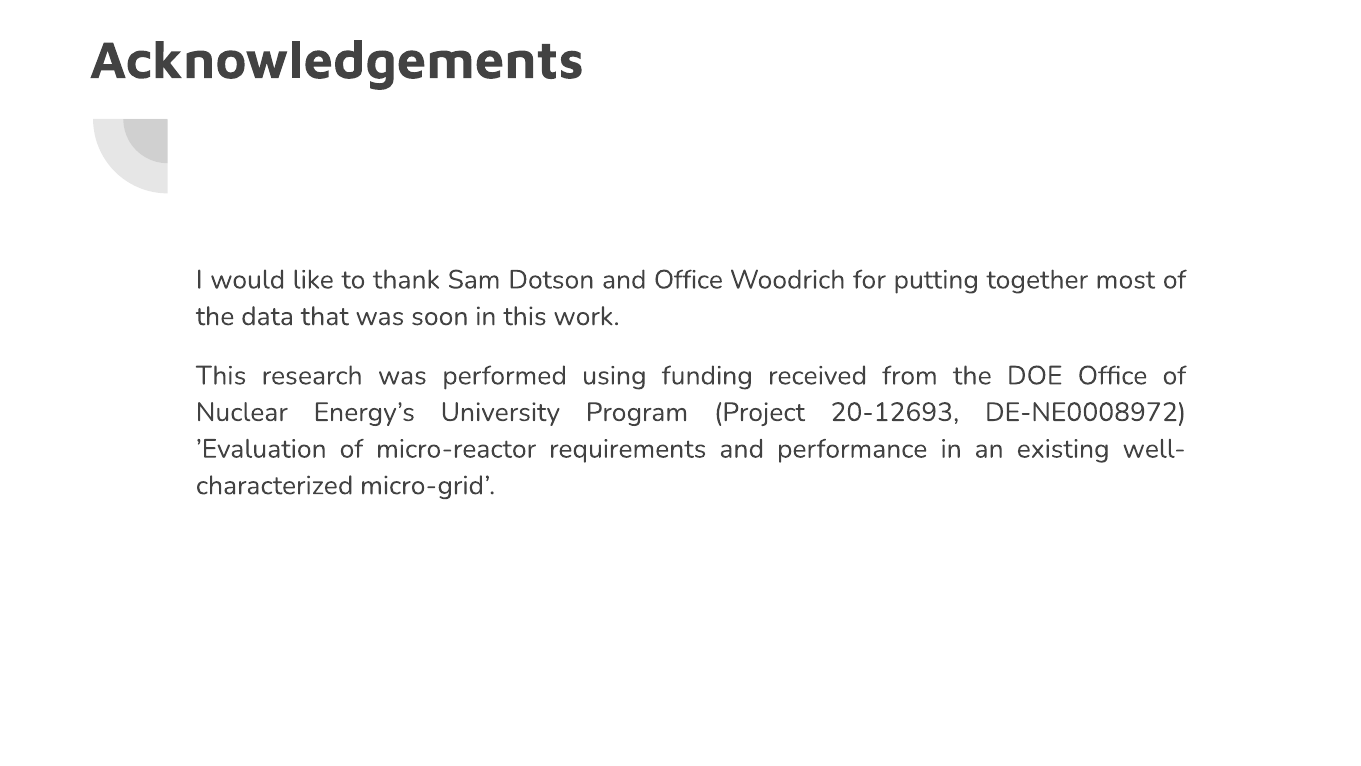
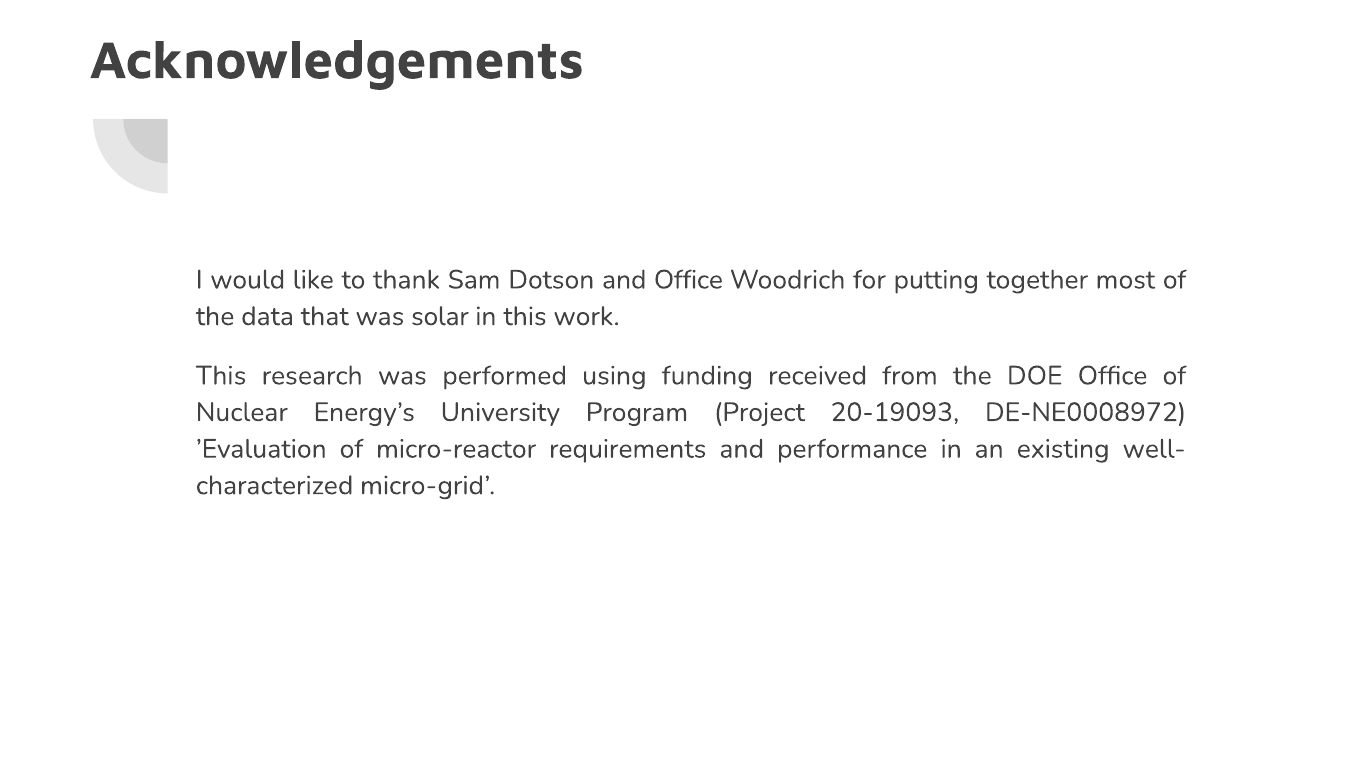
soon: soon -> solar
20-12693: 20-12693 -> 20-19093
